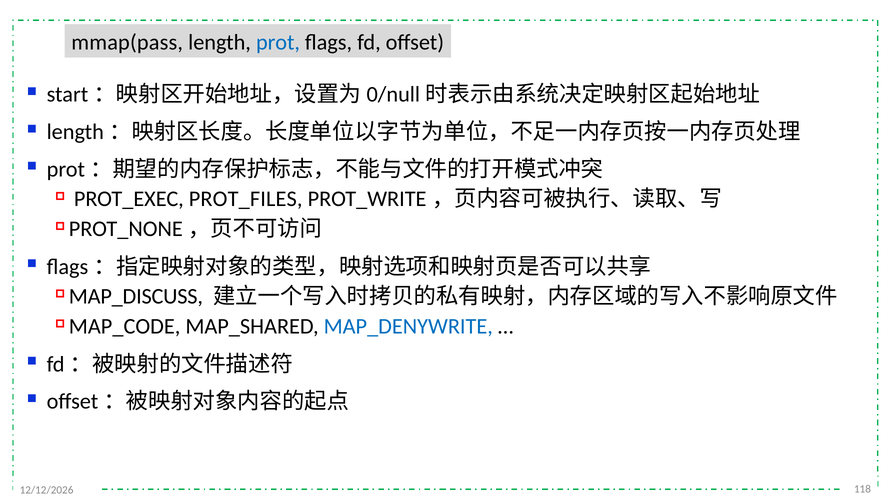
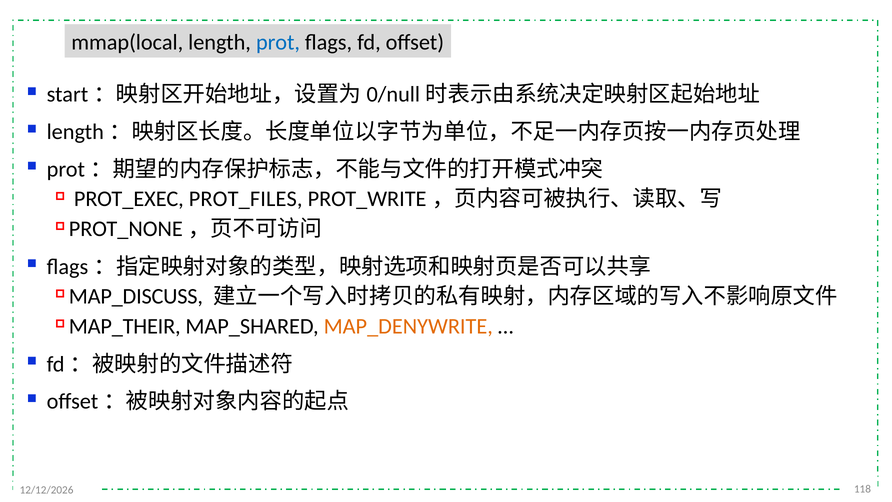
mmap(pass: mmap(pass -> mmap(local
MAP_CODE: MAP_CODE -> MAP_THEIR
MAP_DENYWRITE colour: blue -> orange
